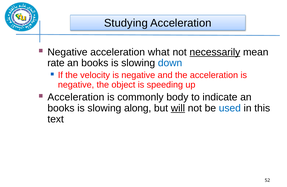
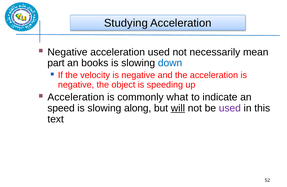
acceleration what: what -> used
necessarily underline: present -> none
rate: rate -> part
body: body -> what
books at (61, 108): books -> speed
used at (230, 108) colour: blue -> purple
